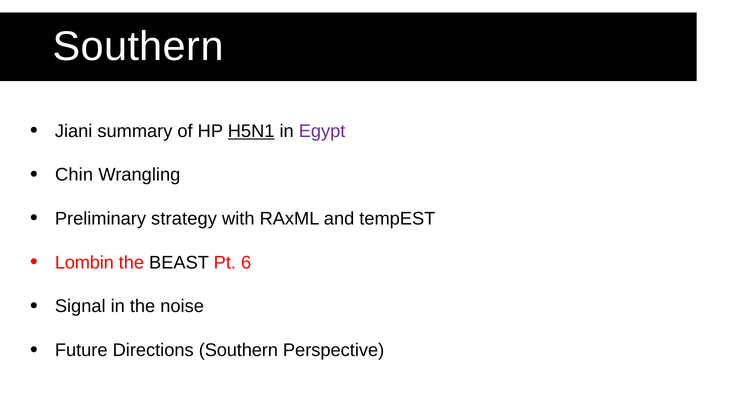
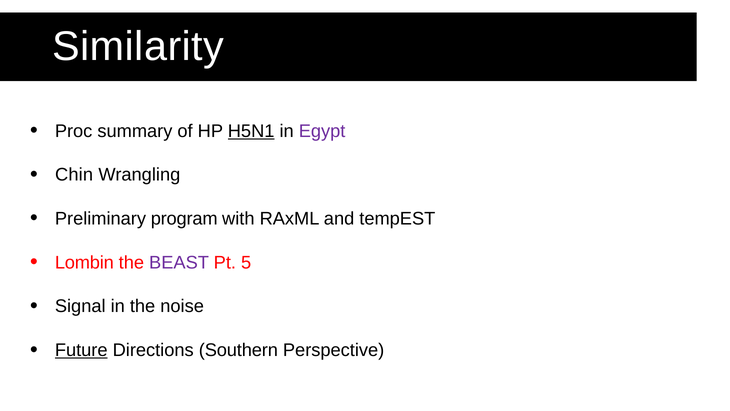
Southern at (138, 47): Southern -> Similarity
Jiani: Jiani -> Proc
strategy: strategy -> program
BEAST colour: black -> purple
6: 6 -> 5
Future underline: none -> present
